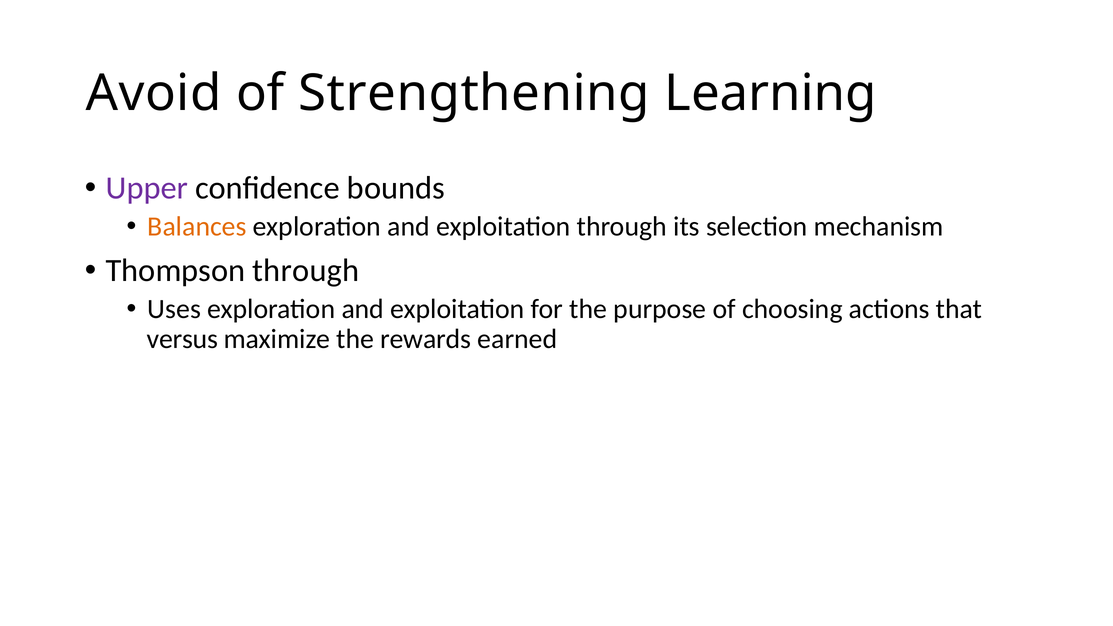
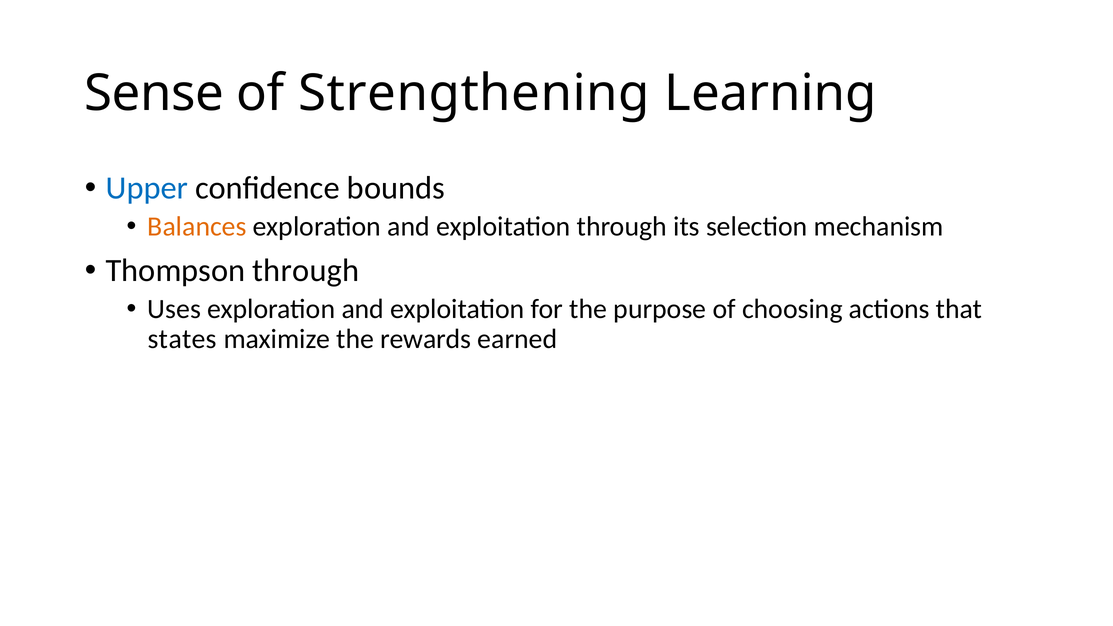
Avoid: Avoid -> Sense
Upper colour: purple -> blue
versus: versus -> states
